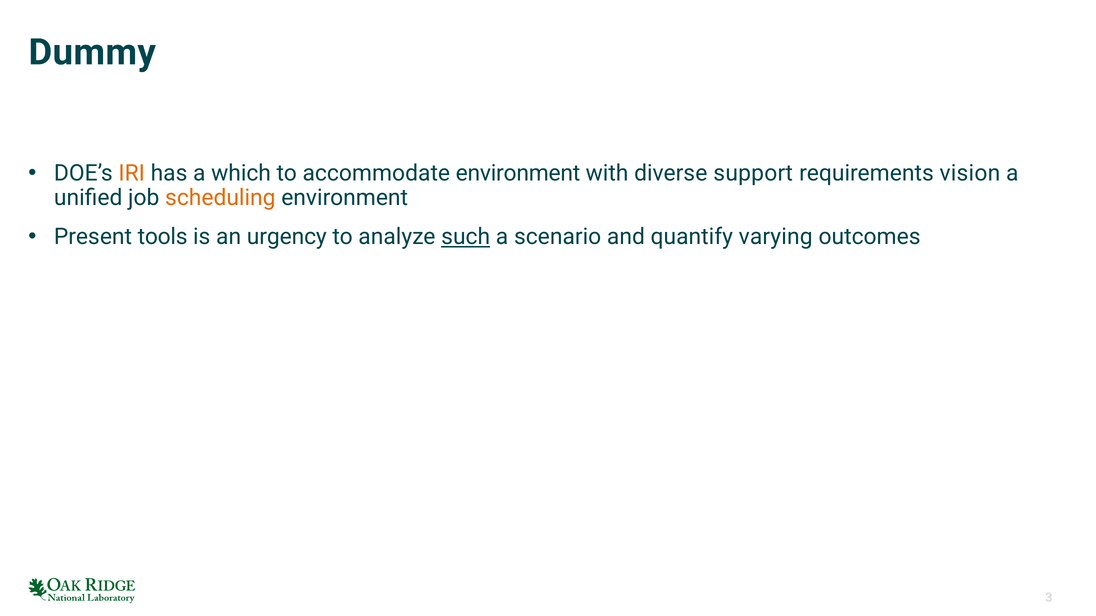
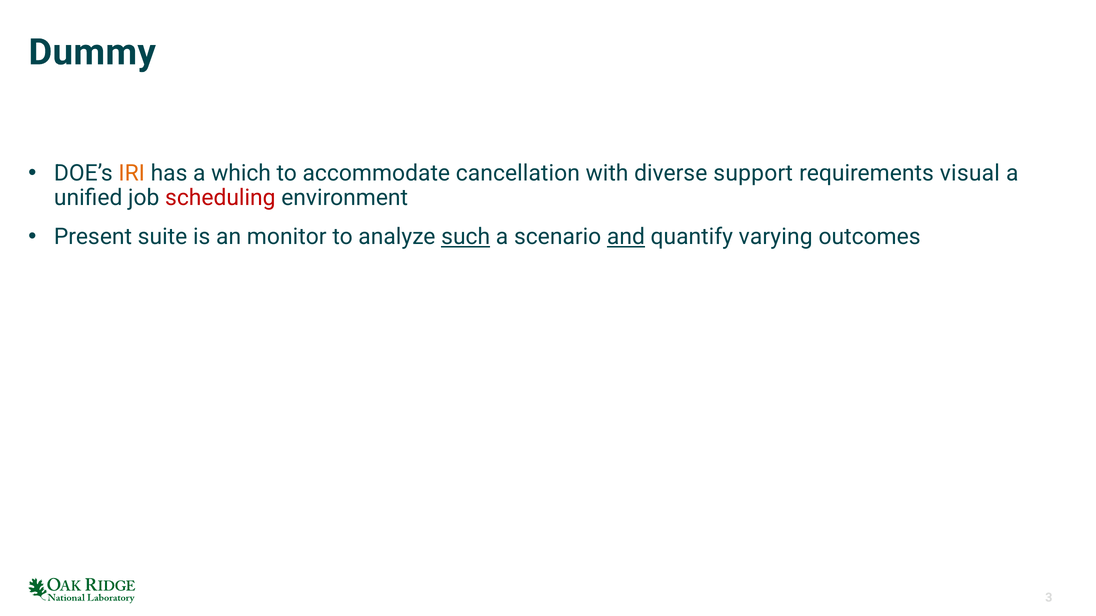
accommodate environment: environment -> cancellation
vision: vision -> visual
scheduling colour: orange -> red
tools: tools -> suite
urgency: urgency -> monitor
and underline: none -> present
